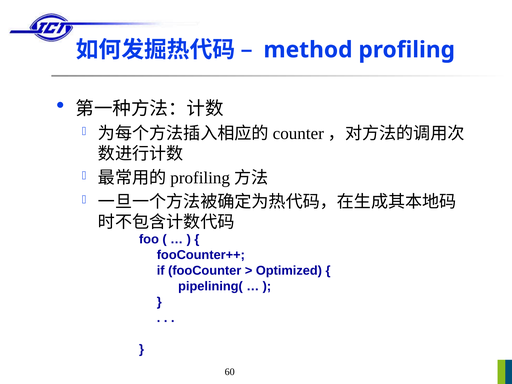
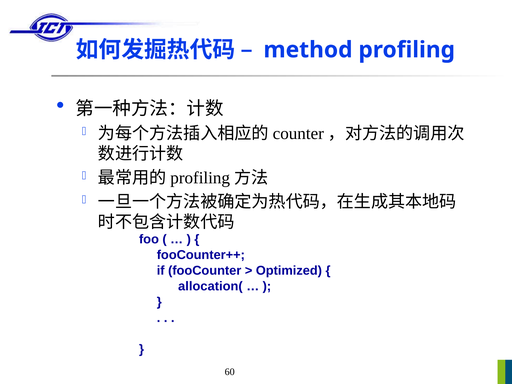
pipelining(: pipelining( -> allocation(
